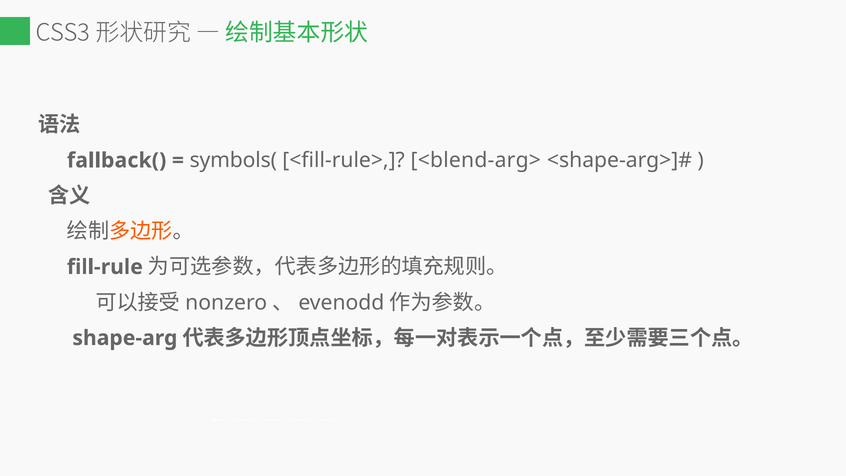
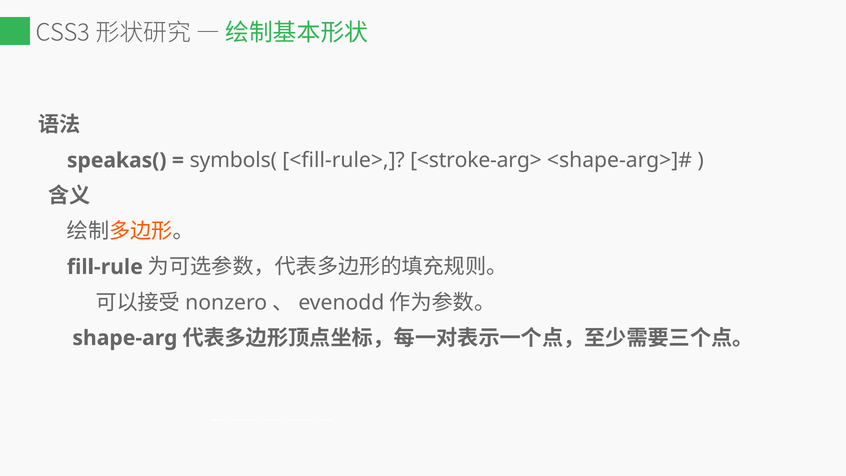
fallback(: fallback( -> speakas(
<blend-arg>: <blend-arg> -> <stroke-arg>
